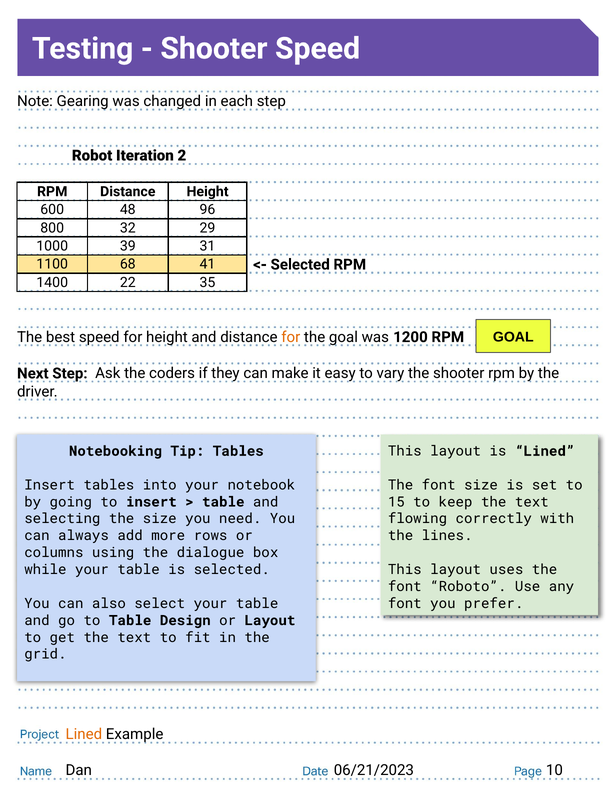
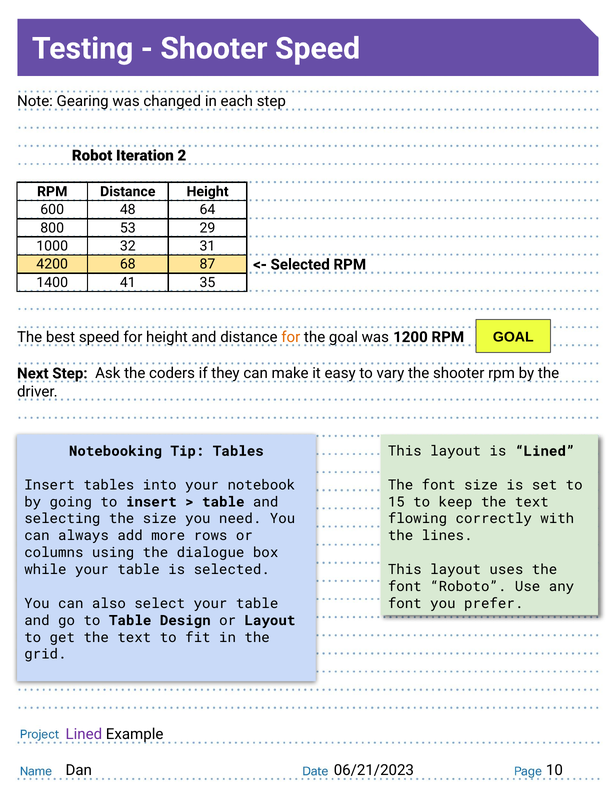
96: 96 -> 64
32: 32 -> 53
39: 39 -> 32
1100: 1100 -> 4200
41: 41 -> 87
22: 22 -> 41
Lined at (84, 733) colour: orange -> purple
